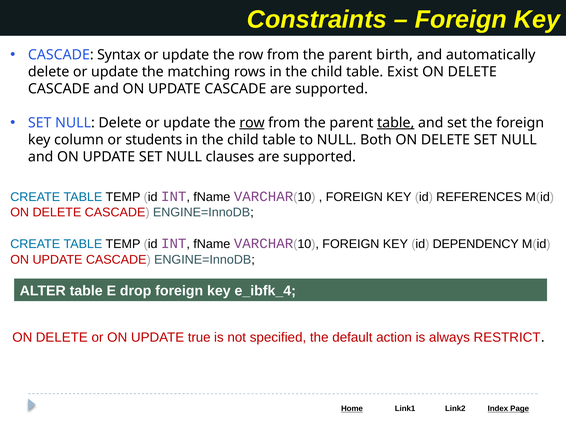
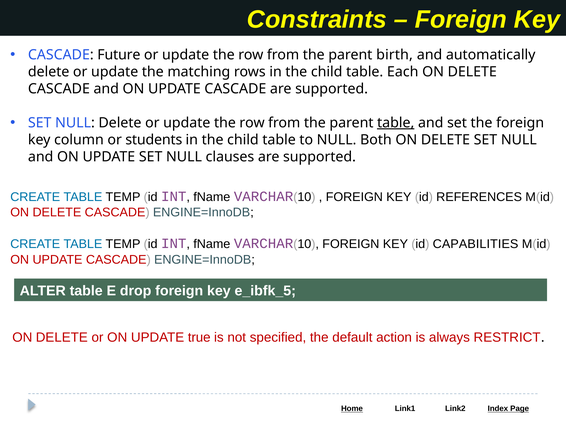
Syntax: Syntax -> Future
Exist: Exist -> Each
row at (252, 123) underline: present -> none
DEPENDENCY: DEPENDENCY -> CAPABILITIES
e_ibfk_4: e_ibfk_4 -> e_ibfk_5
